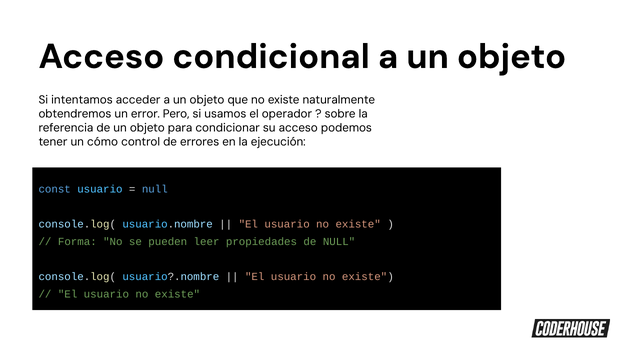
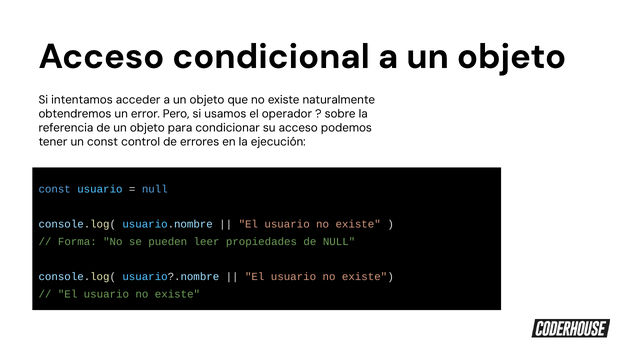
un cómo: cómo -> const
